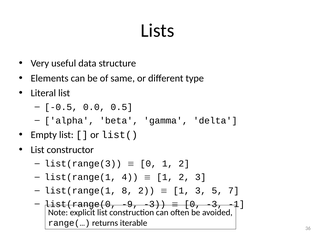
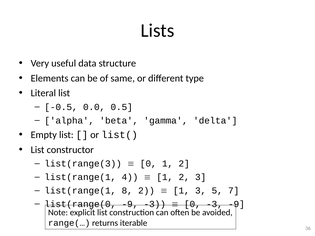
-3 -1: -1 -> -9
